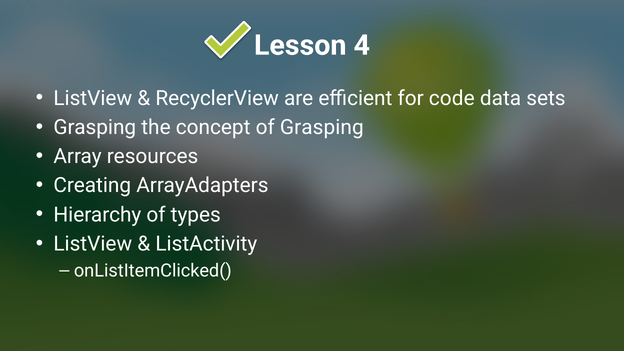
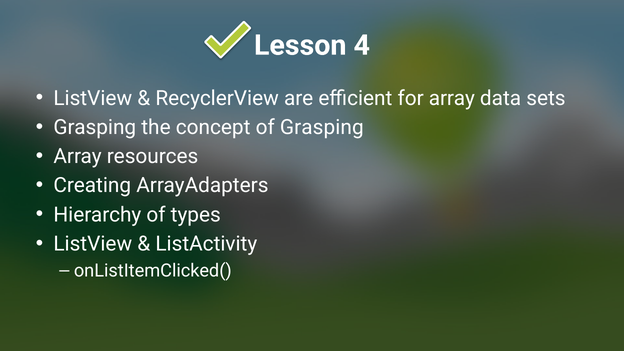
for code: code -> array
